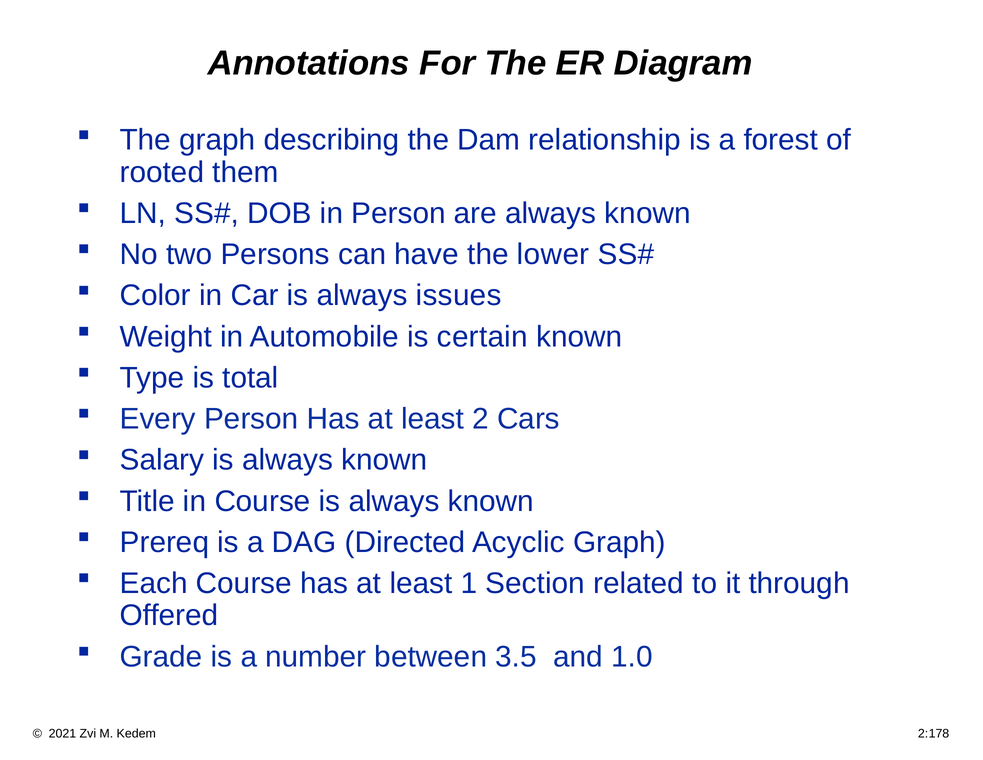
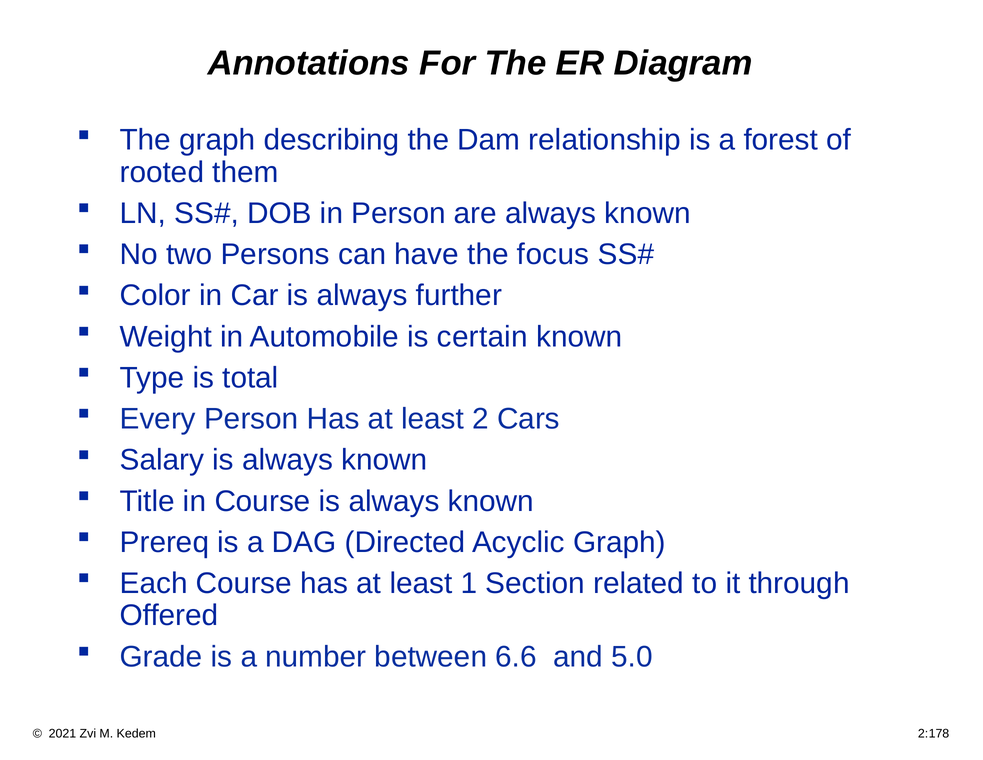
lower: lower -> focus
issues: issues -> further
3.5: 3.5 -> 6.6
1.0: 1.0 -> 5.0
